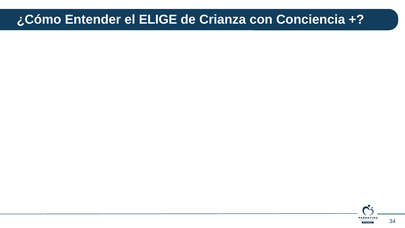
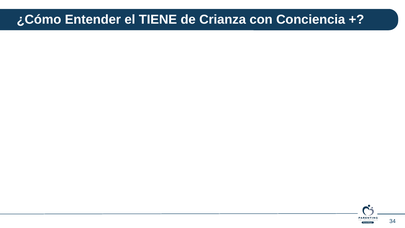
ELIGE: ELIGE -> TIENE
